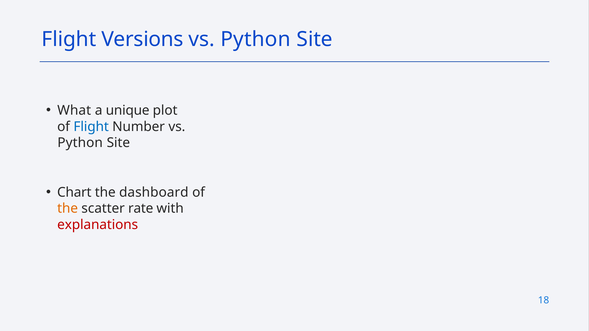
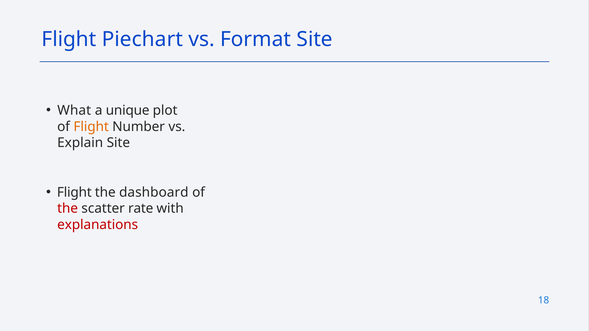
Versions: Versions -> Piechart
Python at (256, 39): Python -> Format
Flight at (91, 127) colour: blue -> orange
Python at (80, 143): Python -> Explain
Chart at (74, 192): Chart -> Flight
the at (68, 209) colour: orange -> red
